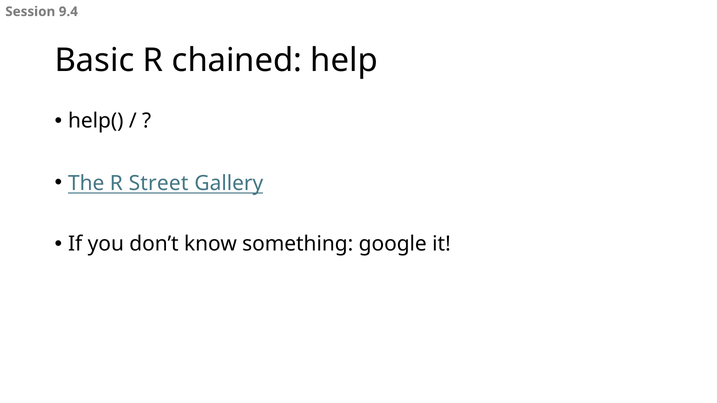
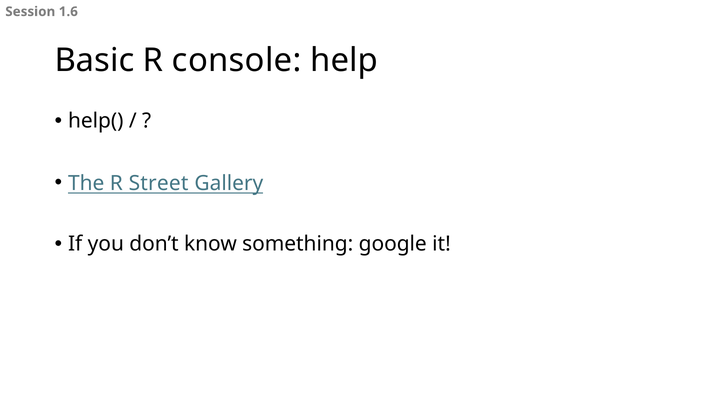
9.4: 9.4 -> 1.6
chained: chained -> console
